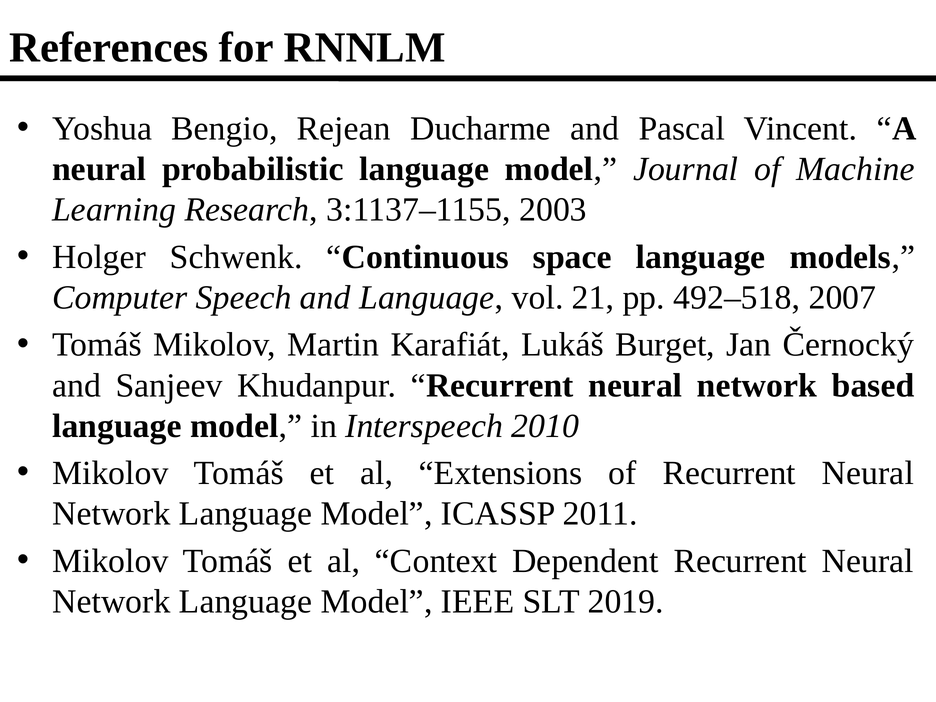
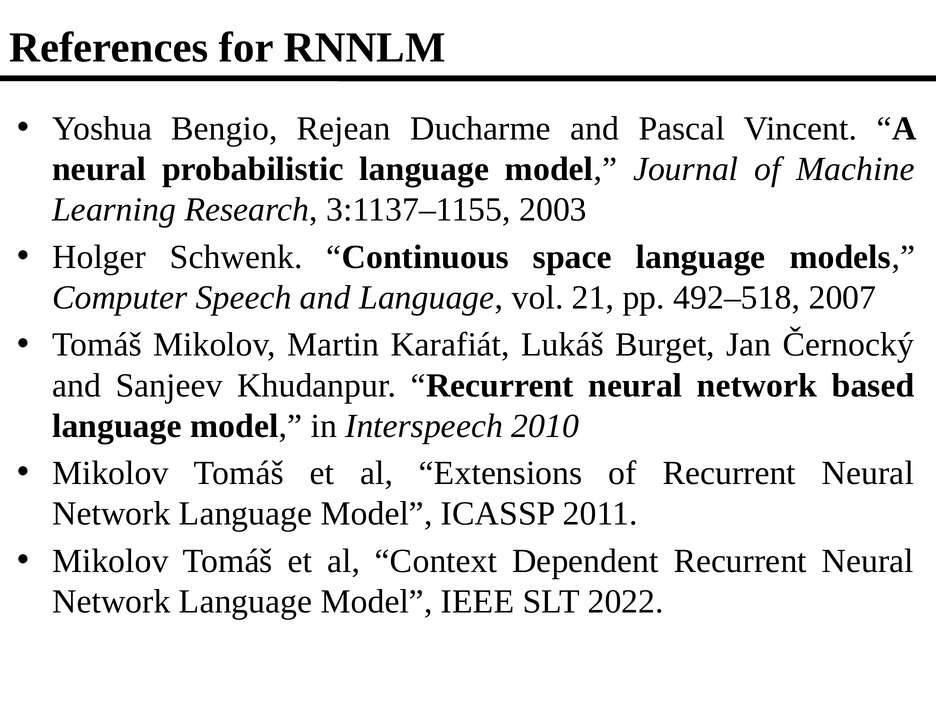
2019: 2019 -> 2022
